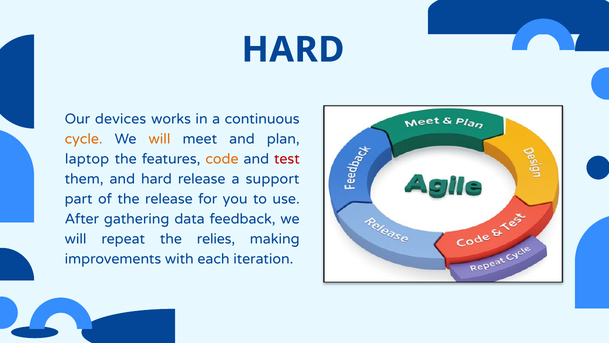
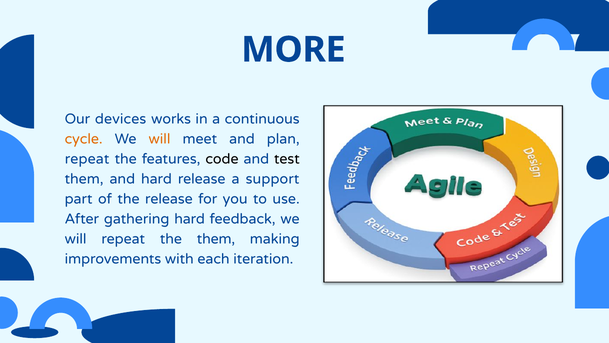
HARD at (293, 50): HARD -> MORE
laptop at (87, 159): laptop -> repeat
code colour: orange -> black
test colour: red -> black
gathering data: data -> hard
the relies: relies -> them
